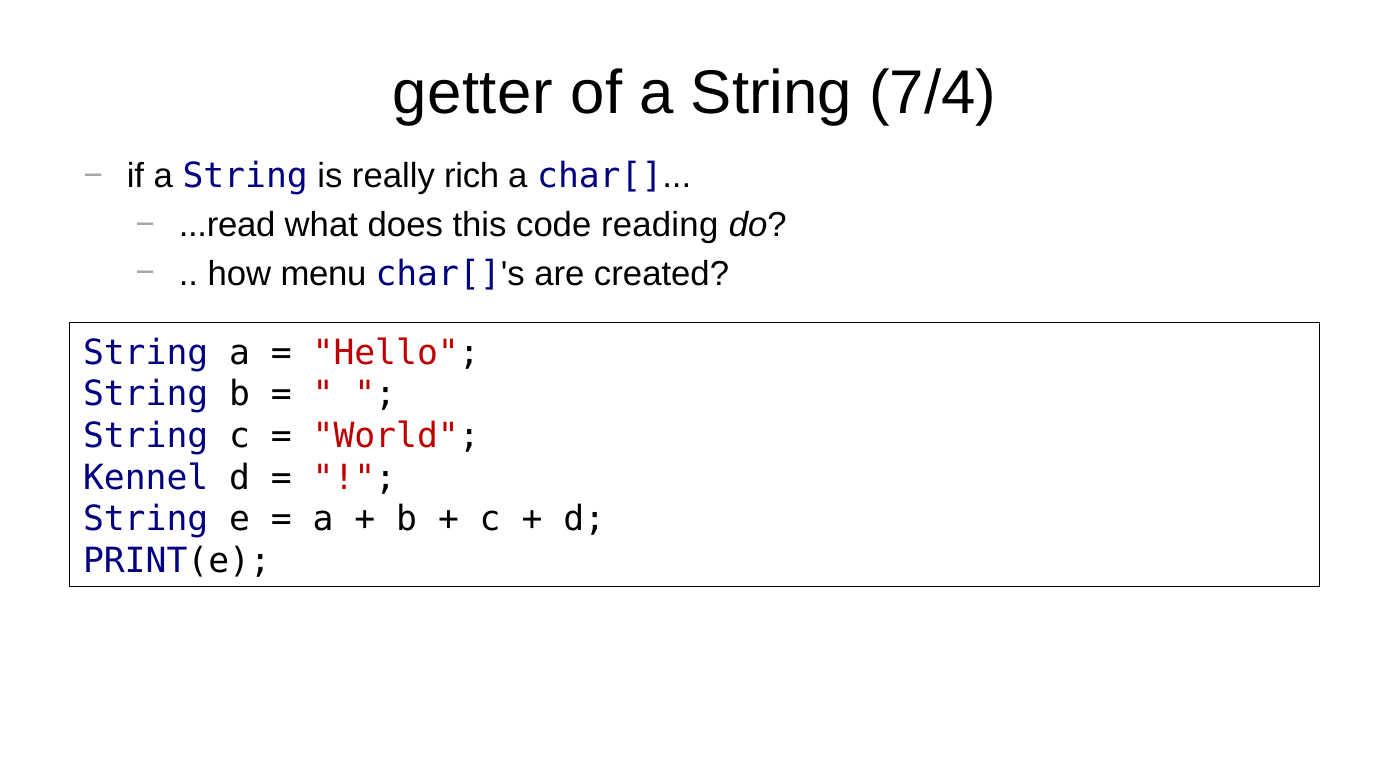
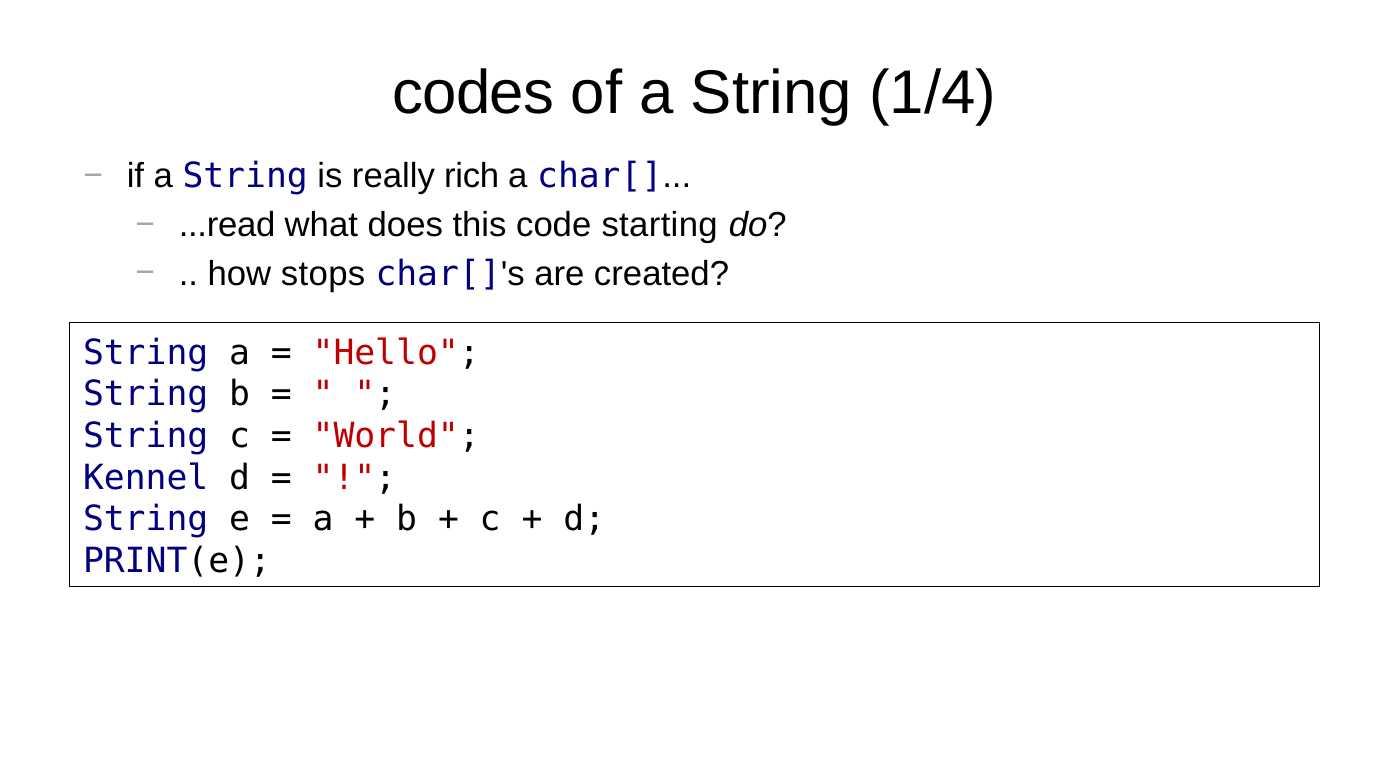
getter: getter -> codes
7/4: 7/4 -> 1/4
reading: reading -> starting
menu: menu -> stops
